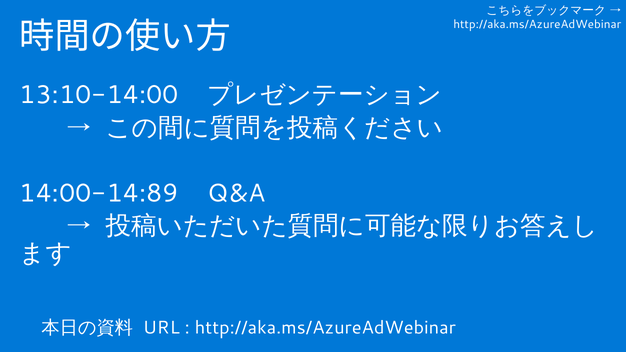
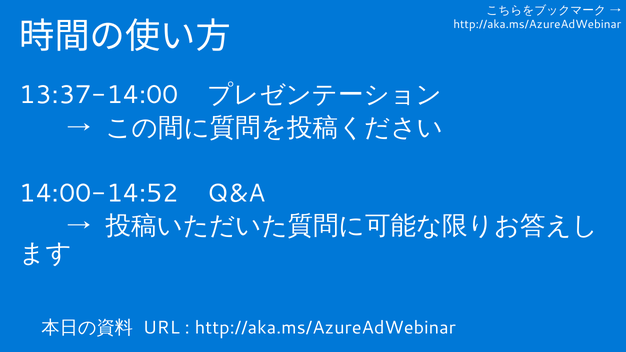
13:10-14:00: 13:10-14:00 -> 13:37-14:00
14:00-14:89: 14:00-14:89 -> 14:00-14:52
